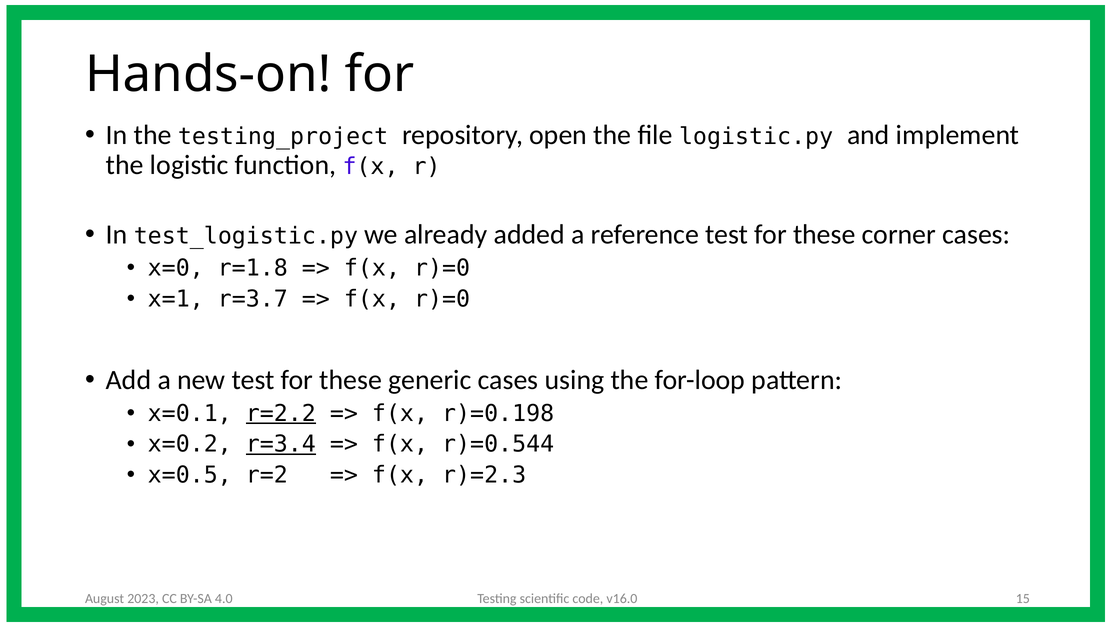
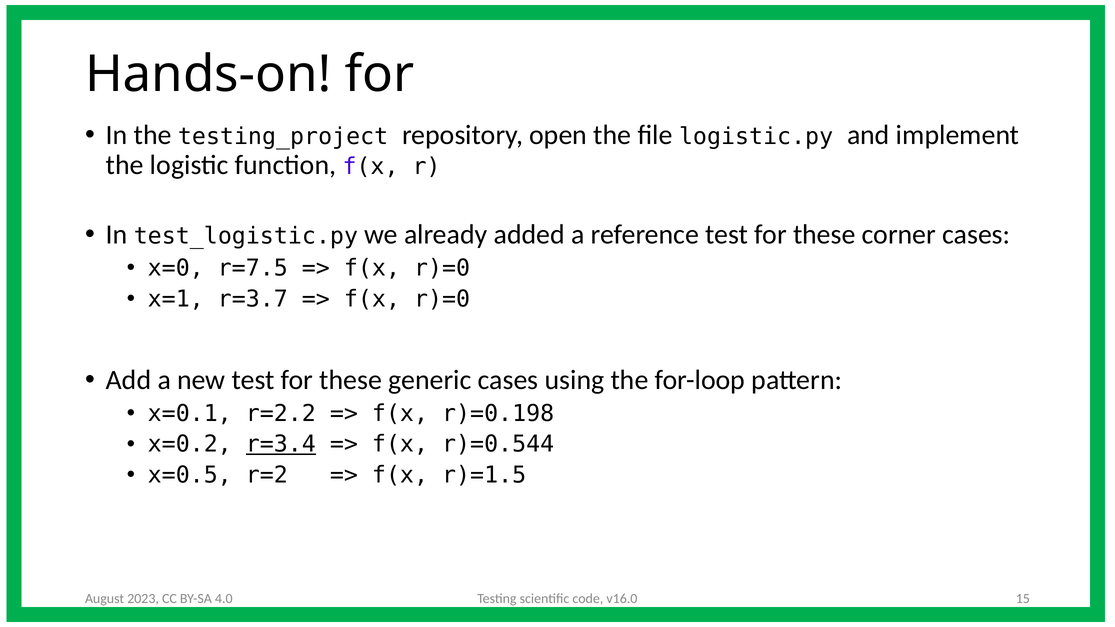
r=1.8: r=1.8 -> r=7.5
r=2.2 underline: present -> none
r)=2.3: r)=2.3 -> r)=1.5
